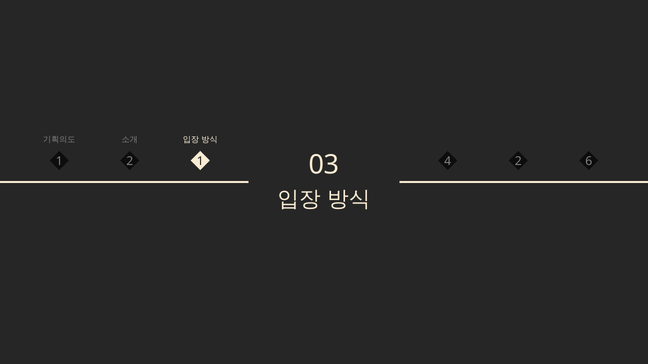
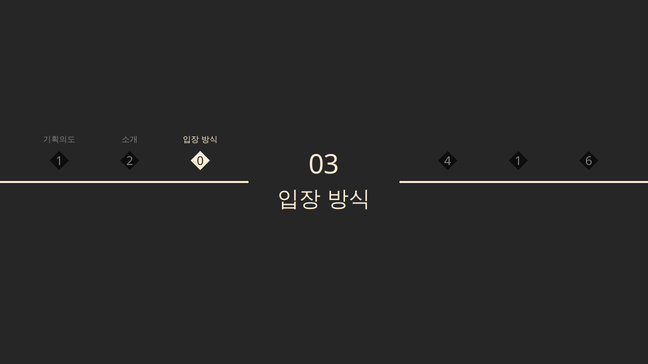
1 1: 1 -> 0
4 2: 2 -> 1
